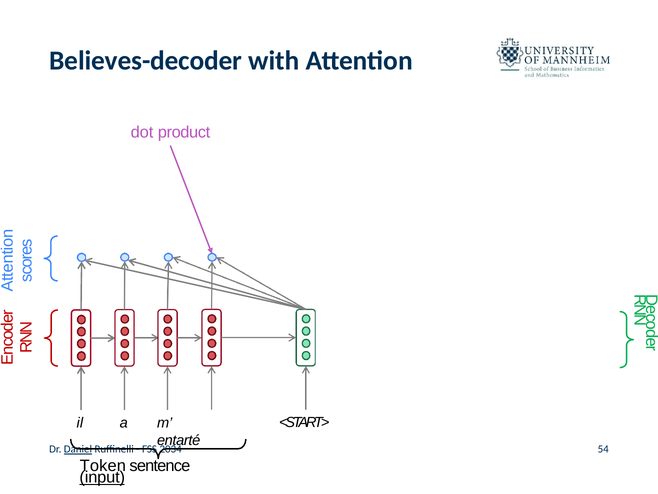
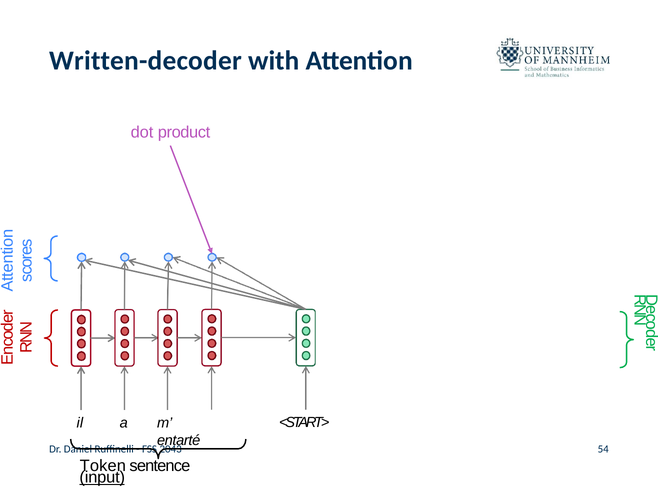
Believes-decoder: Believes-decoder -> Written-decoder
Daniel underline: present -> none
2034: 2034 -> 2043
